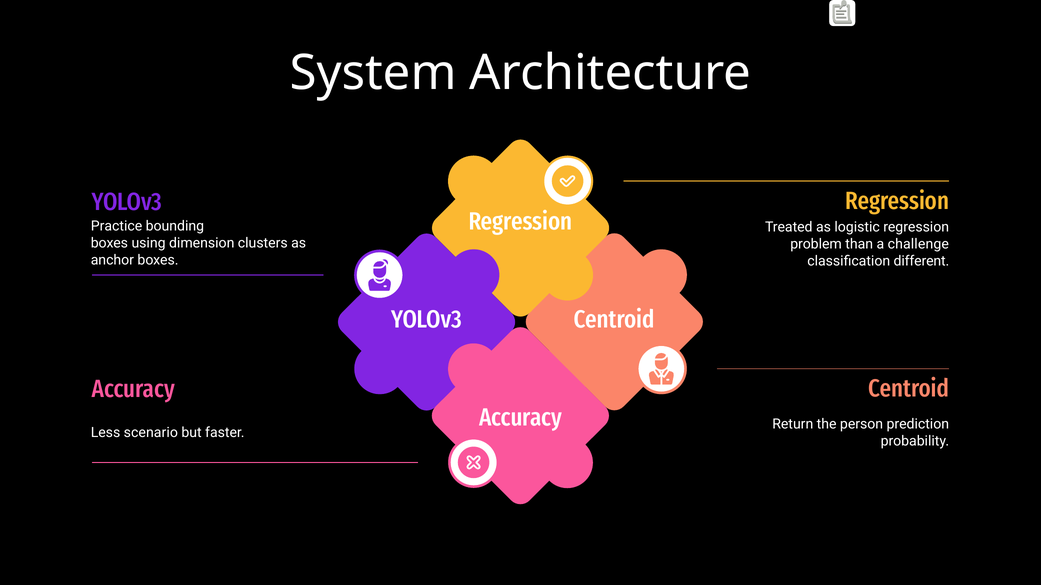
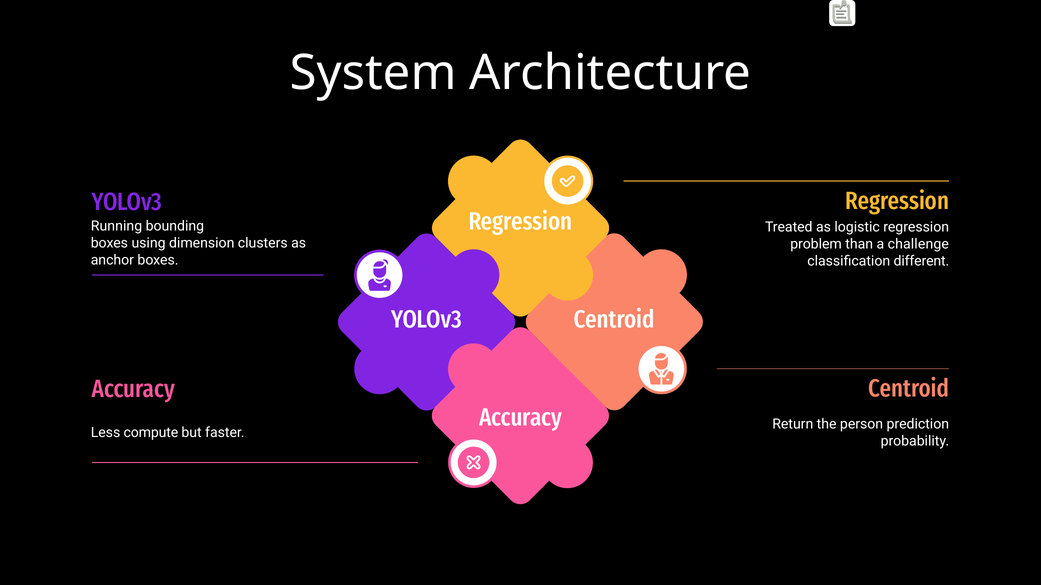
Practice: Practice -> Running
scenario: scenario -> compute
